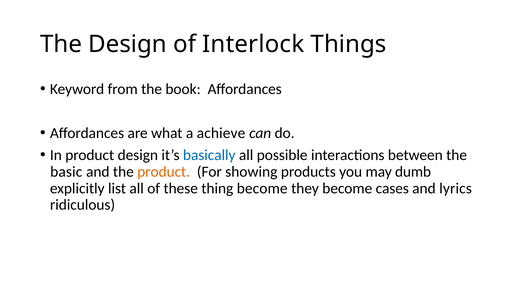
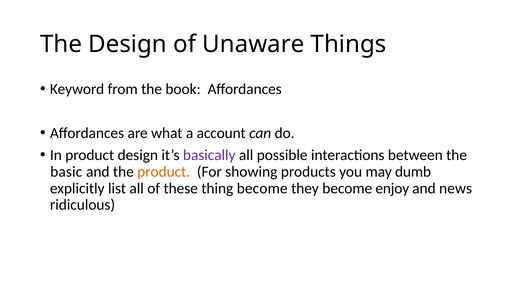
Interlock: Interlock -> Unaware
achieve: achieve -> account
basically colour: blue -> purple
cases: cases -> enjoy
lyrics: lyrics -> news
